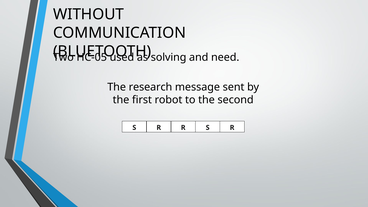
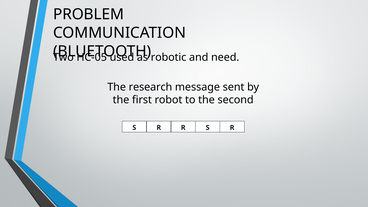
WITHOUT: WITHOUT -> PROBLEM
solving: solving -> robotic
